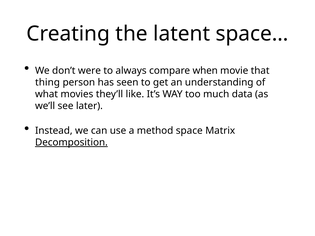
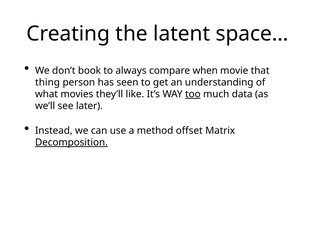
were: were -> book
too underline: none -> present
space: space -> offset
